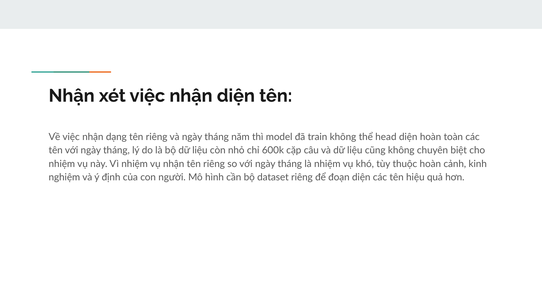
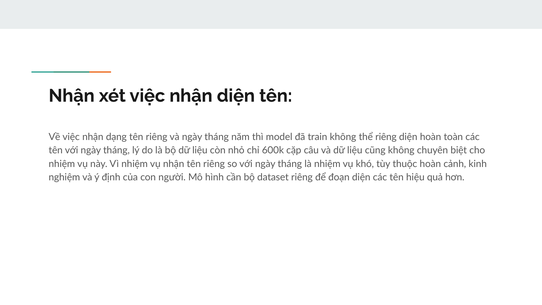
thể head: head -> riêng
